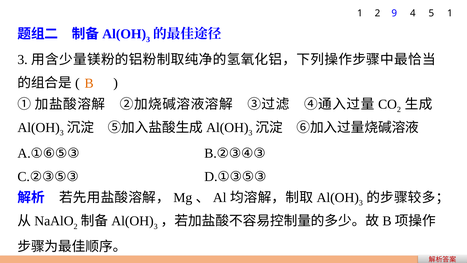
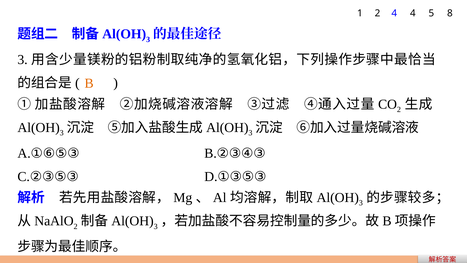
2 9: 9 -> 4
5 1: 1 -> 8
